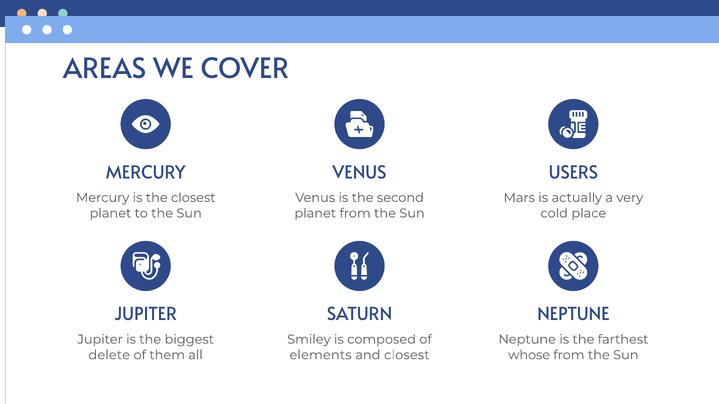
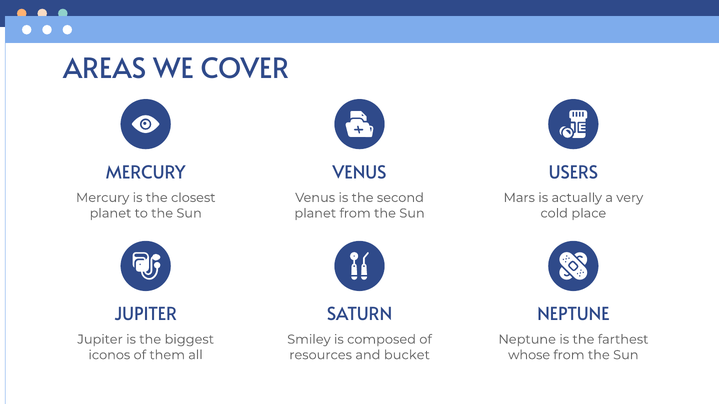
delete: delete -> iconos
elements: elements -> resources
and closest: closest -> bucket
